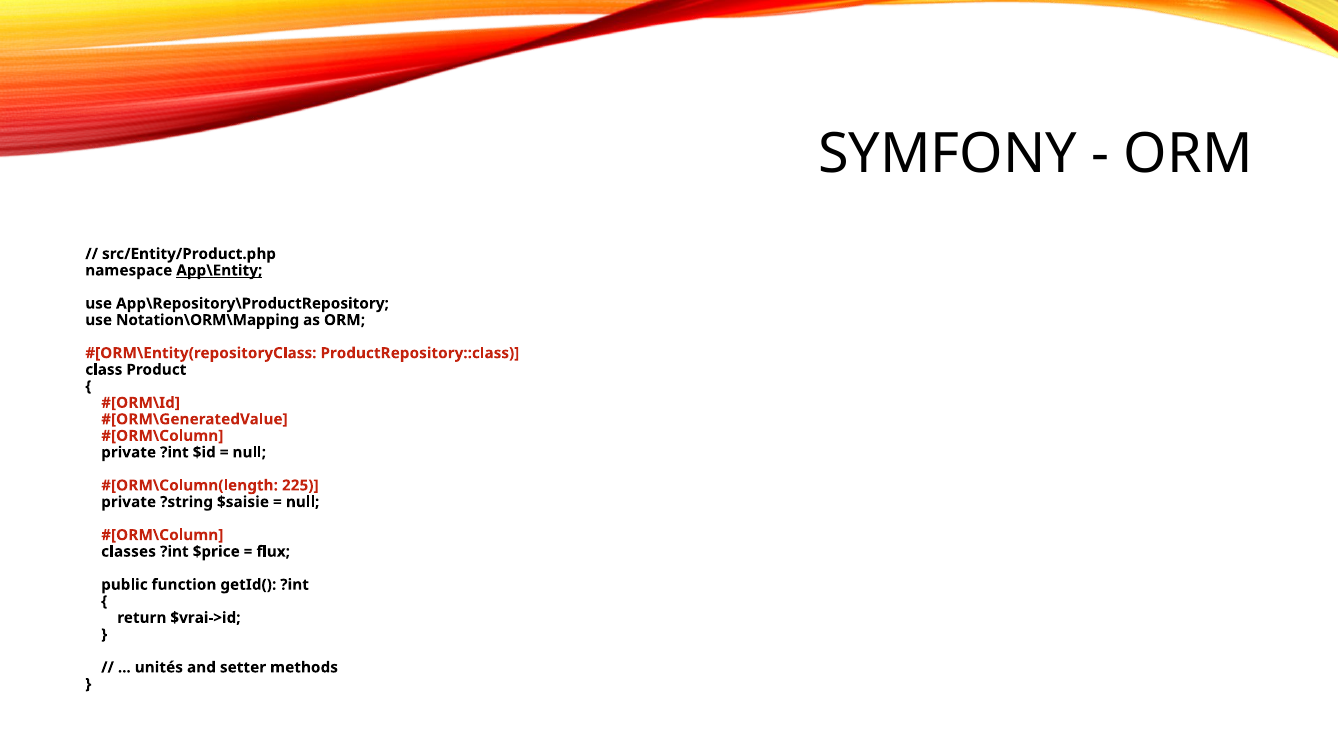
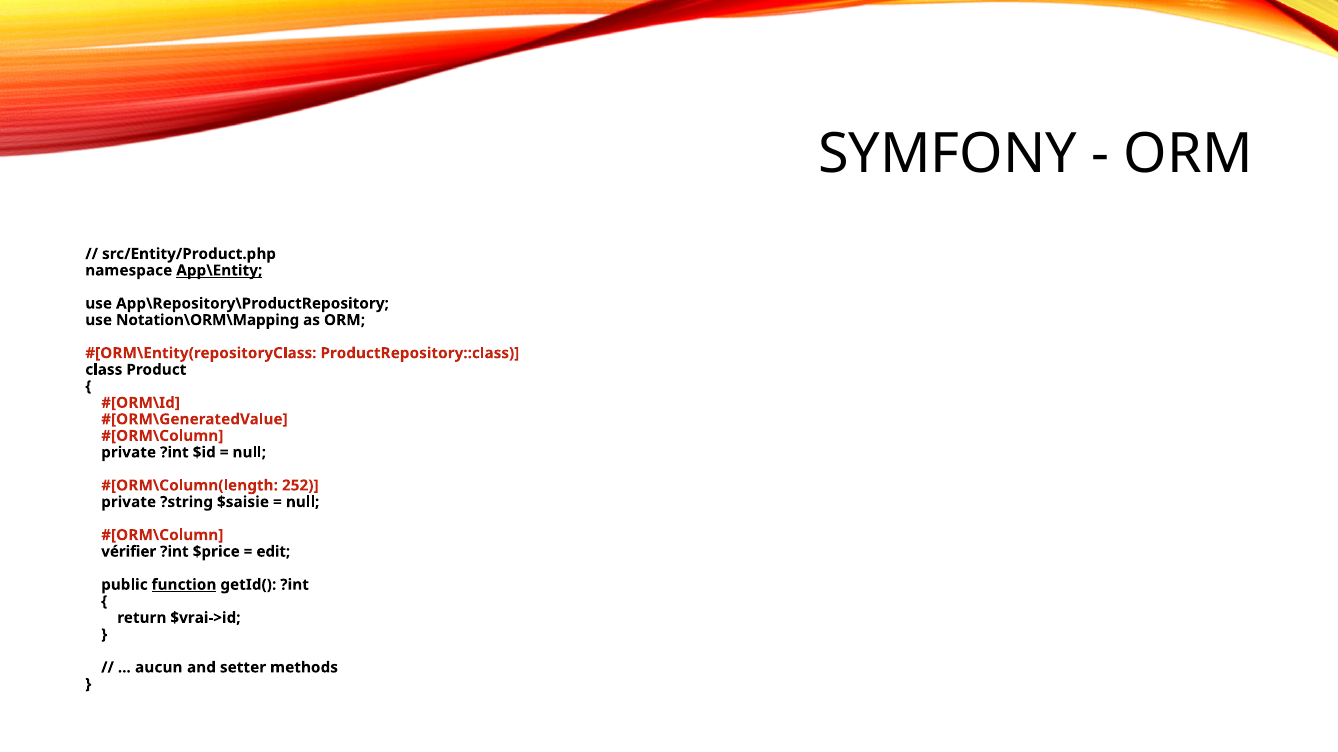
225: 225 -> 252
classes: classes -> vérifier
flux: flux -> edit
function underline: none -> present
unités: unités -> aucun
